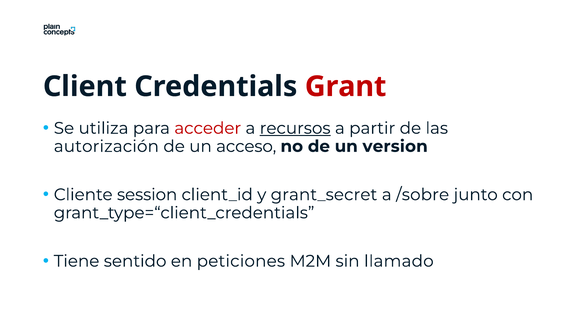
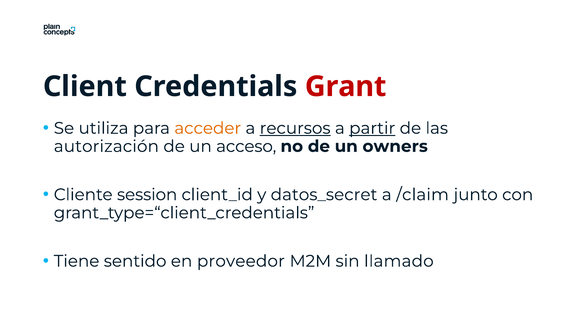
acceder colour: red -> orange
partir underline: none -> present
version: version -> owners
grant_secret: grant_secret -> datos_secret
/sobre: /sobre -> /claim
peticiones: peticiones -> proveedor
